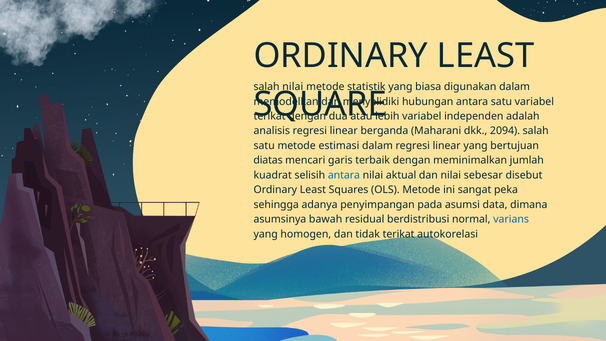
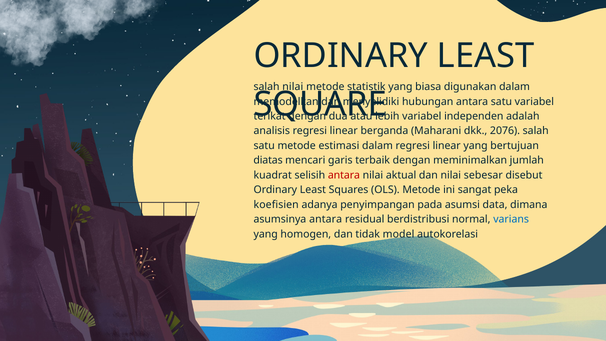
2094: 2094 -> 2076
antara at (344, 175) colour: blue -> red
sehingga: sehingga -> koefisien
asumsinya bawah: bawah -> antara
tidak terikat: terikat -> model
